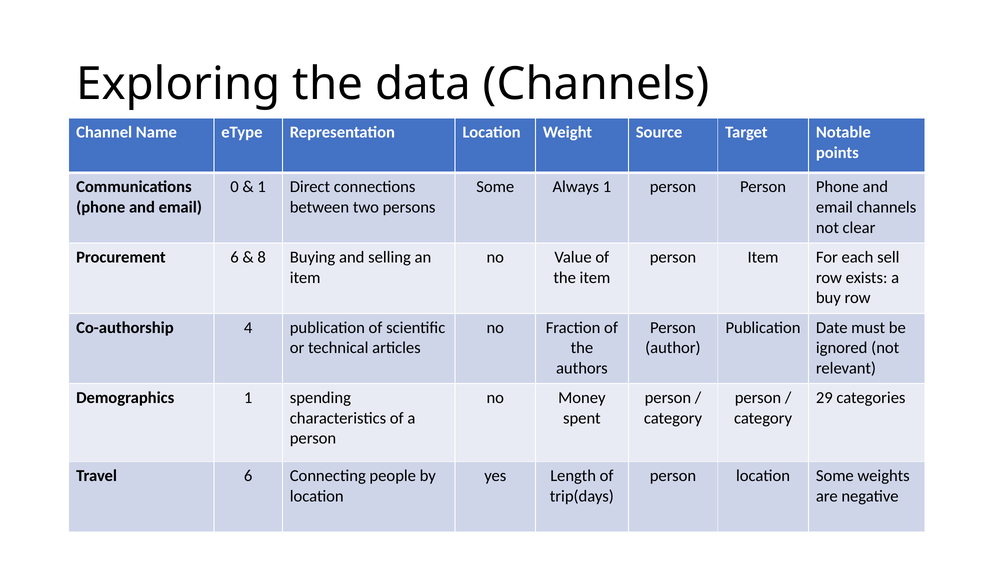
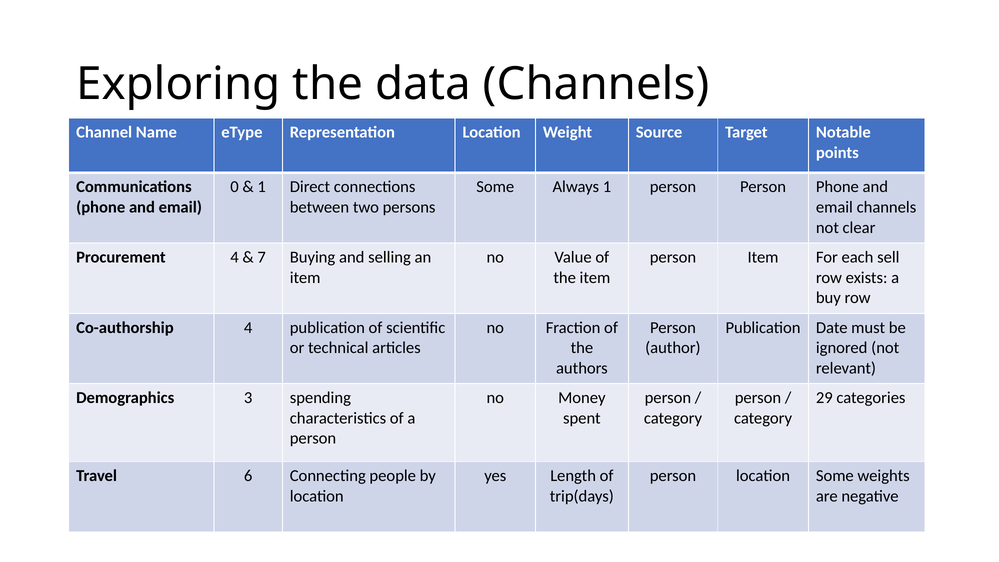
Procurement 6: 6 -> 4
8: 8 -> 7
Demographics 1: 1 -> 3
